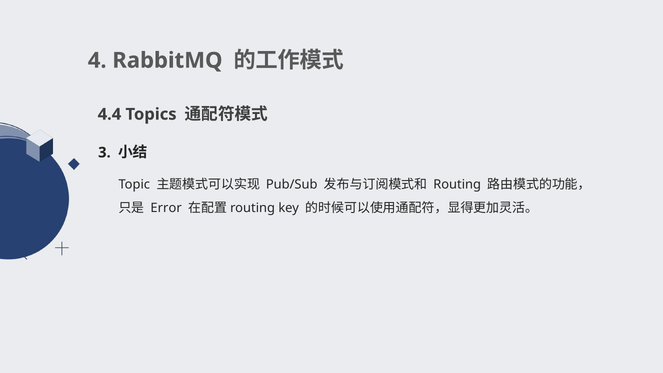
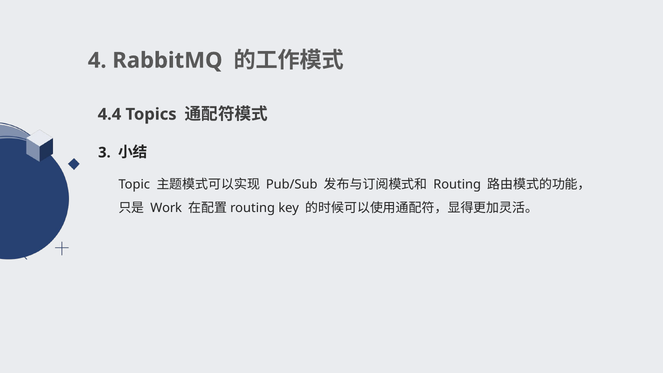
Error: Error -> Work
